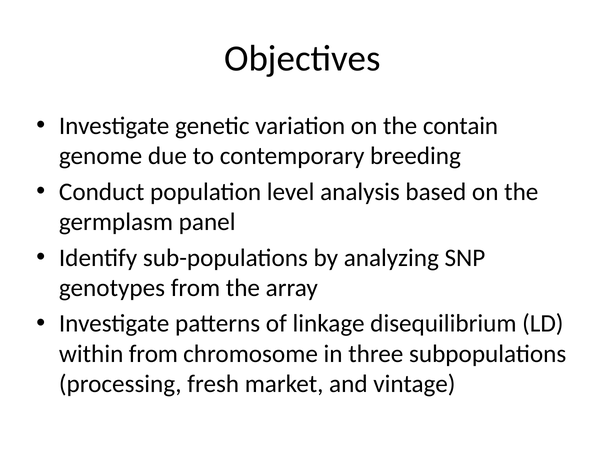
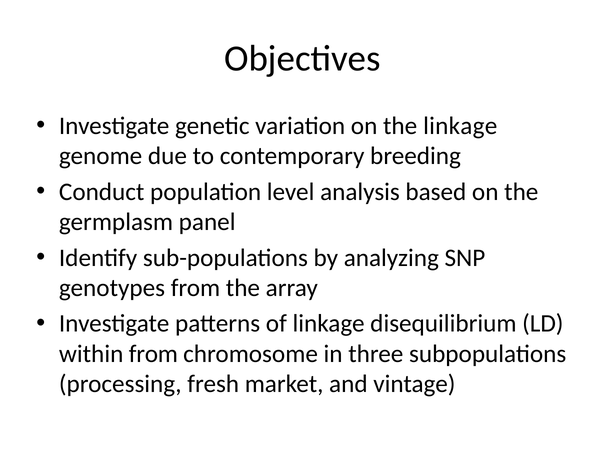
the contain: contain -> linkage
